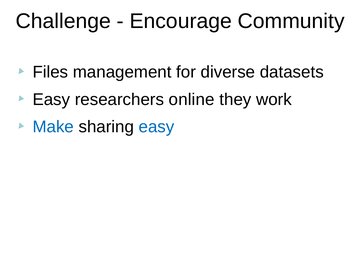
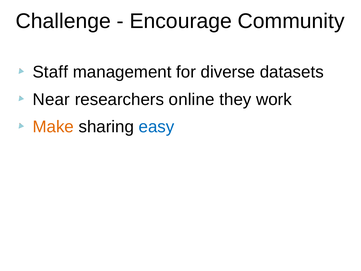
Files: Files -> Staff
Easy at (51, 99): Easy -> Near
Make colour: blue -> orange
